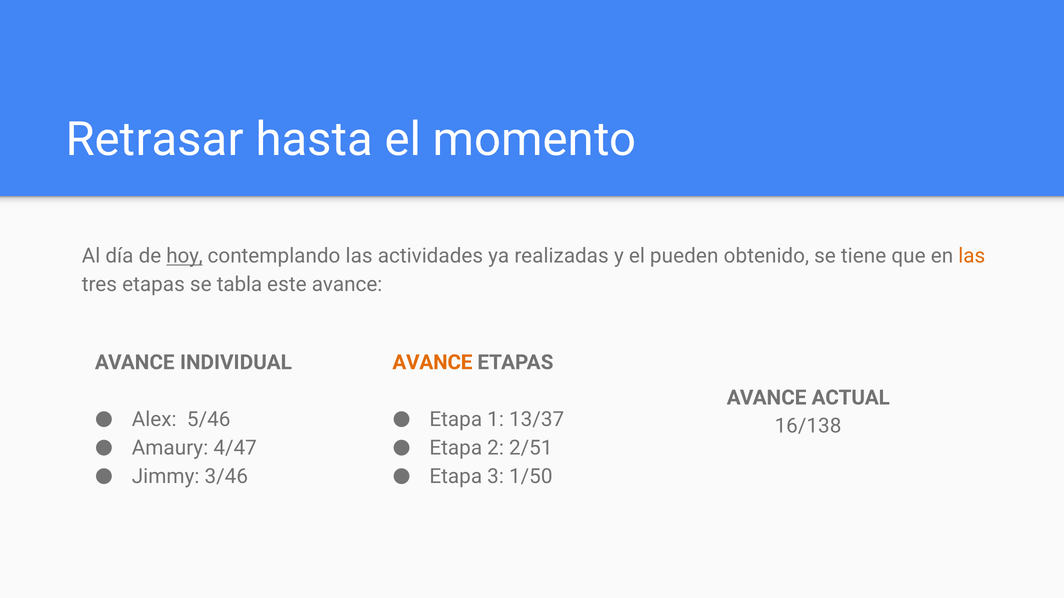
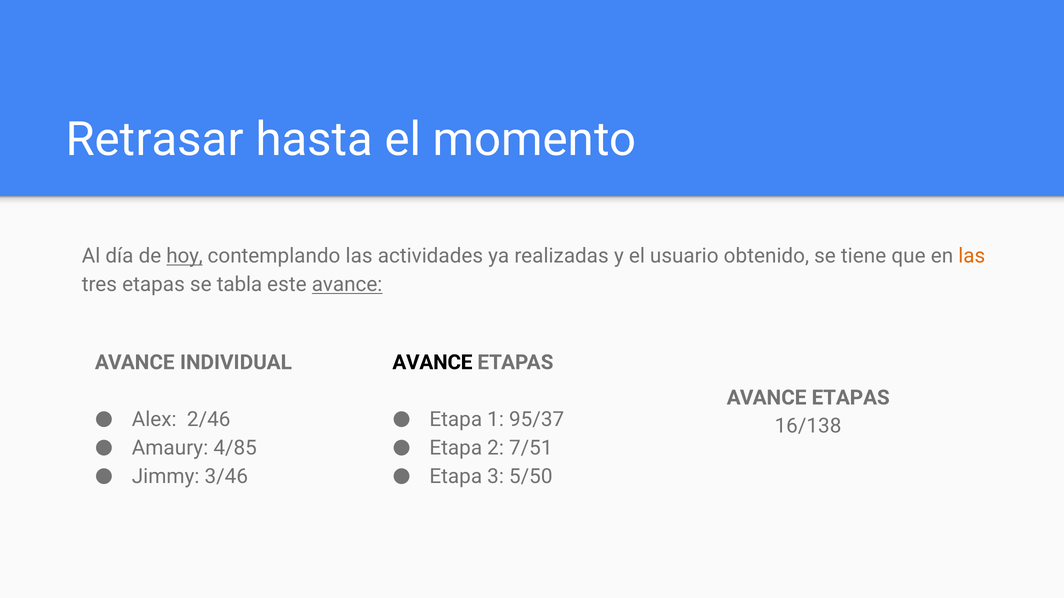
pueden: pueden -> usuario
avance at (347, 285) underline: none -> present
AVANCE at (432, 363) colour: orange -> black
ACTUAL at (851, 398): ACTUAL -> ETAPAS
5/46: 5/46 -> 2/46
13/37: 13/37 -> 95/37
4/47: 4/47 -> 4/85
2/51: 2/51 -> 7/51
1/50: 1/50 -> 5/50
